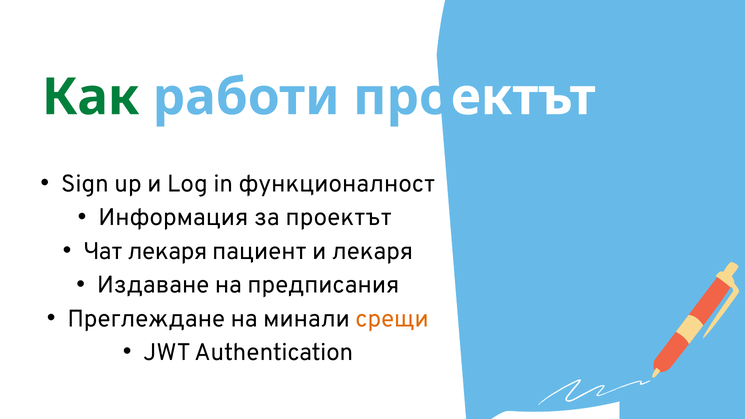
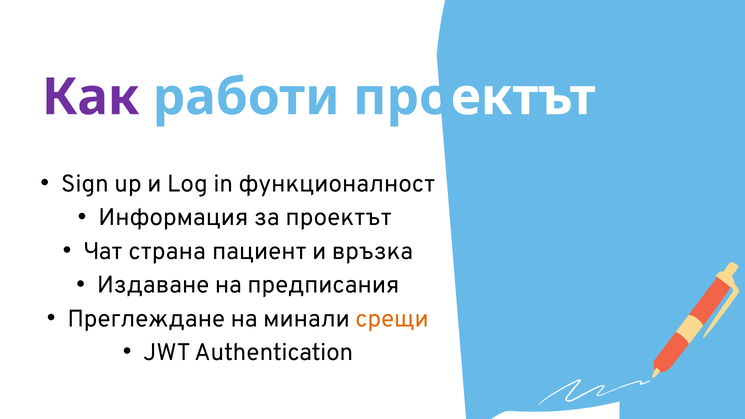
Как colour: green -> purple
Чат лекаря: лекаря -> страна
и лекаря: лекаря -> връзка
